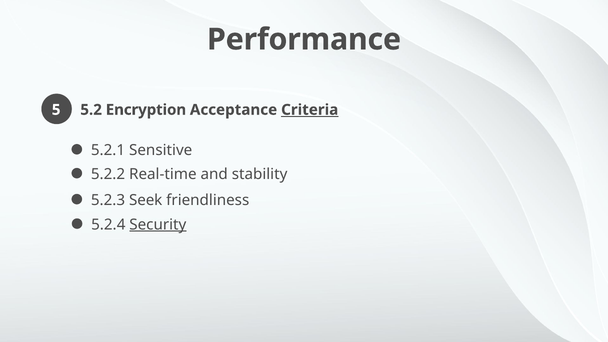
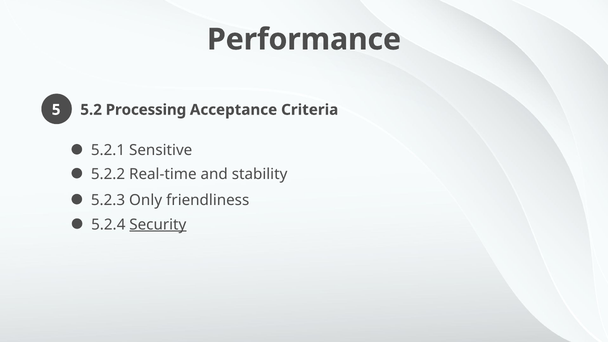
Encryption: Encryption -> Processing
Criteria underline: present -> none
Seek: Seek -> Only
